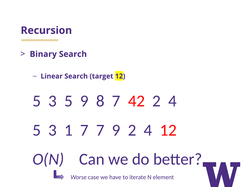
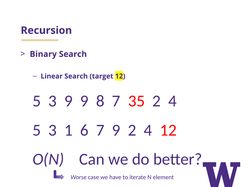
3 5: 5 -> 9
42: 42 -> 35
1 7: 7 -> 6
